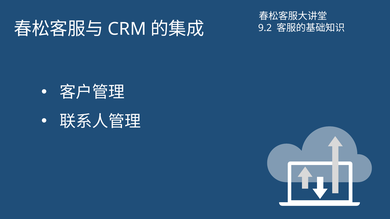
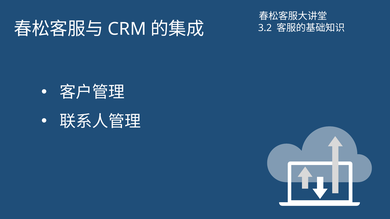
9.2: 9.2 -> 3.2
